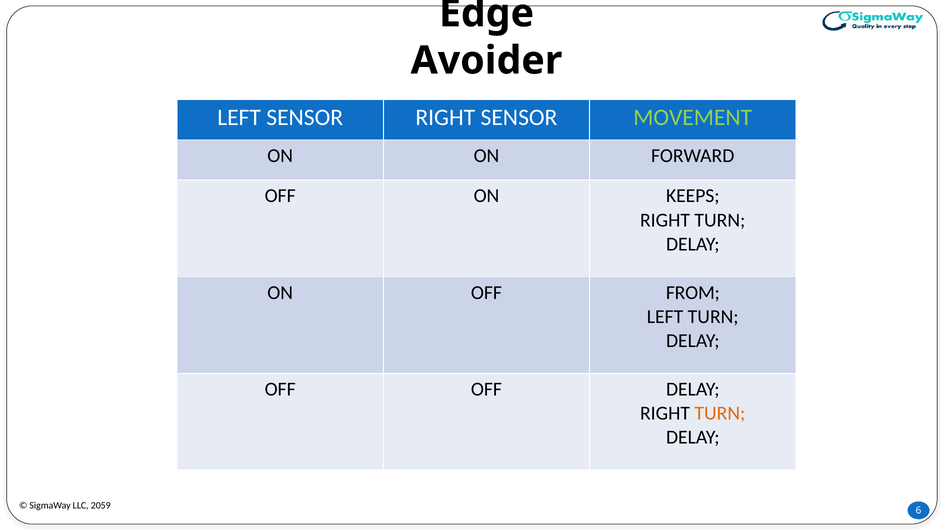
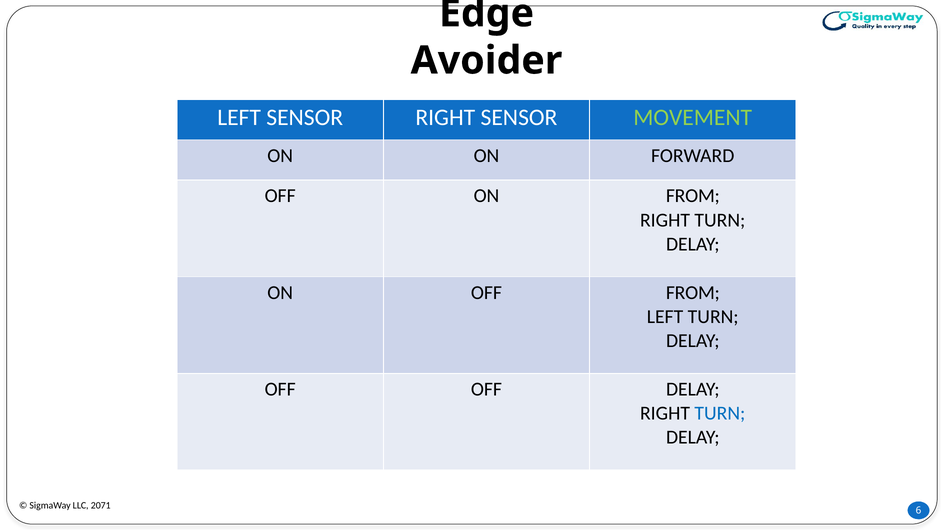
ON KEEPS: KEEPS -> FROM
TURN at (720, 413) colour: orange -> blue
2059: 2059 -> 2071
